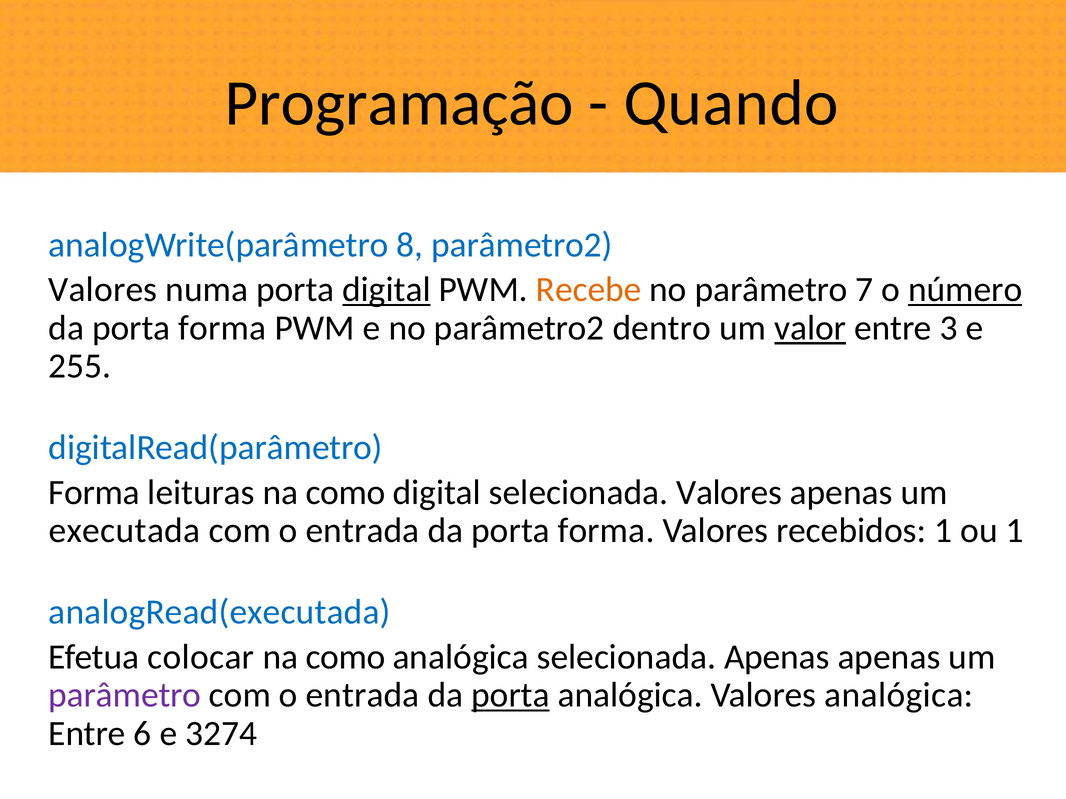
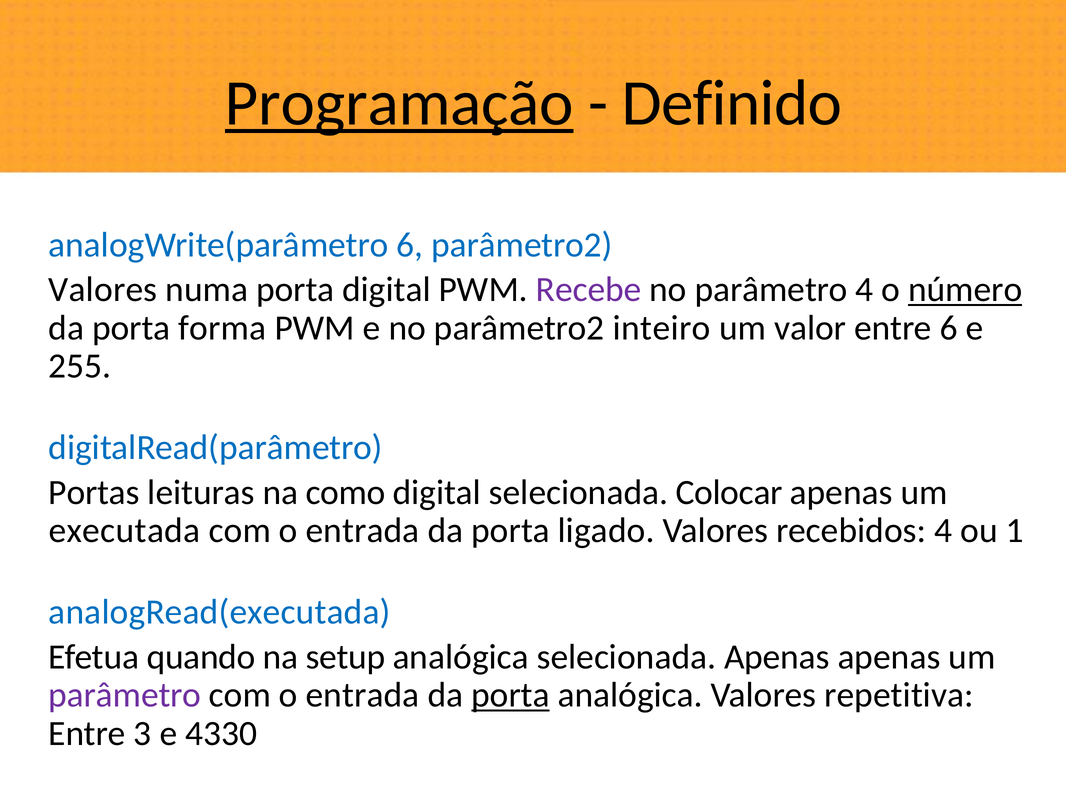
Programação underline: none -> present
Quando: Quando -> Definido
analogWrite(parâmetro 8: 8 -> 6
digital at (386, 290) underline: present -> none
Recebe colour: orange -> purple
parâmetro 7: 7 -> 4
dentro: dentro -> inteiro
valor underline: present -> none
entre 3: 3 -> 6
Forma at (94, 493): Forma -> Portas
selecionada Valores: Valores -> Colocar
forma at (606, 531): forma -> ligado
recebidos 1: 1 -> 4
colocar: colocar -> quando
como at (346, 657): como -> setup
Valores analógica: analógica -> repetitiva
6: 6 -> 3
3274: 3274 -> 4330
